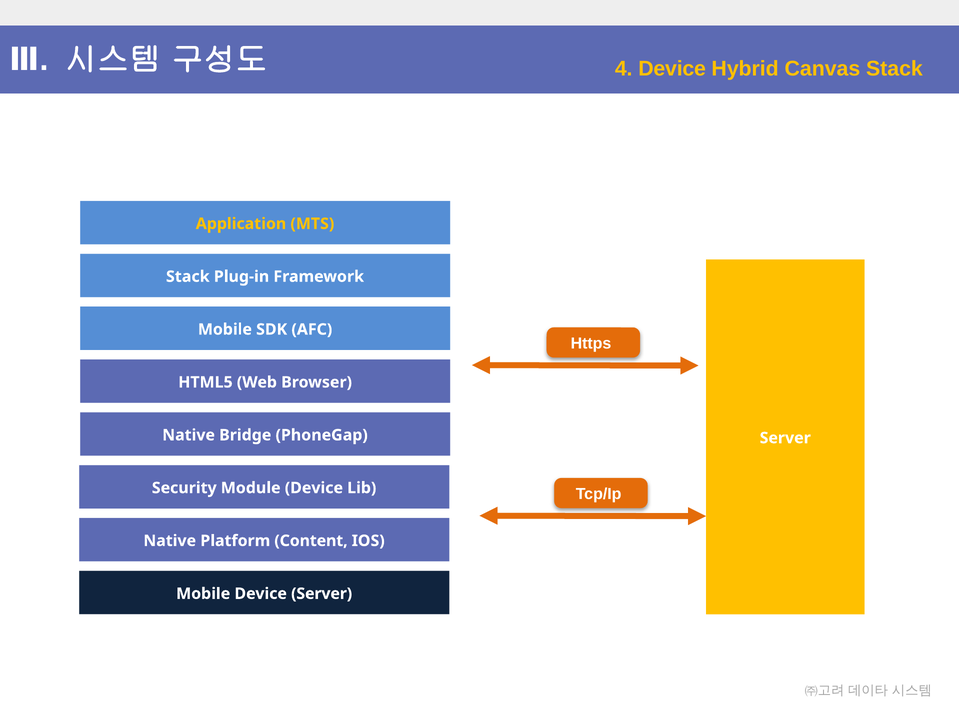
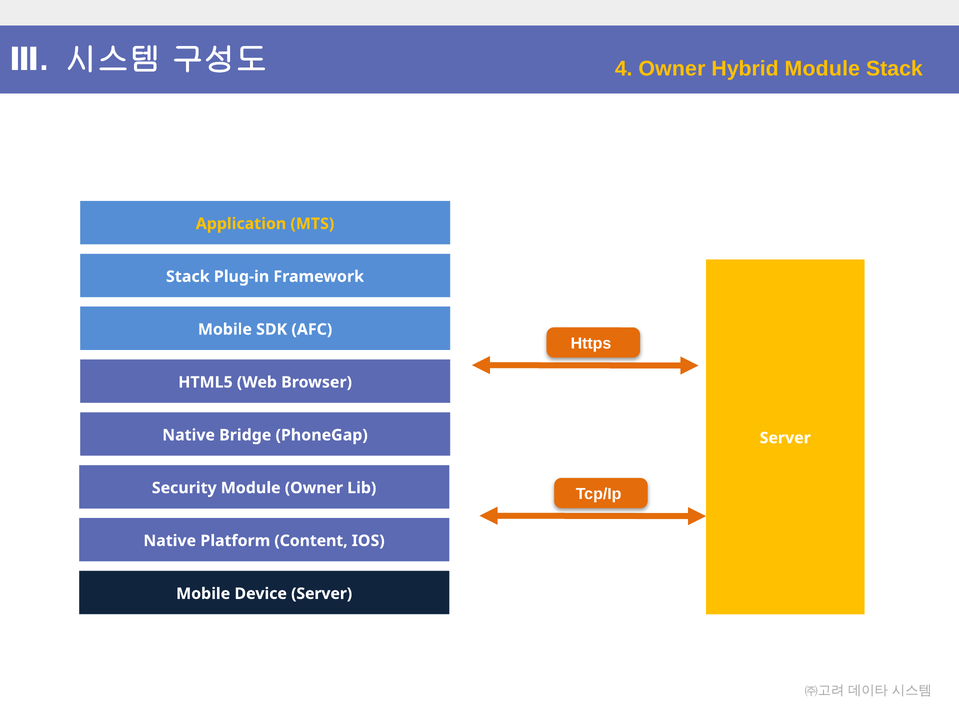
4 Device: Device -> Owner
Hybrid Canvas: Canvas -> Module
Module Device: Device -> Owner
